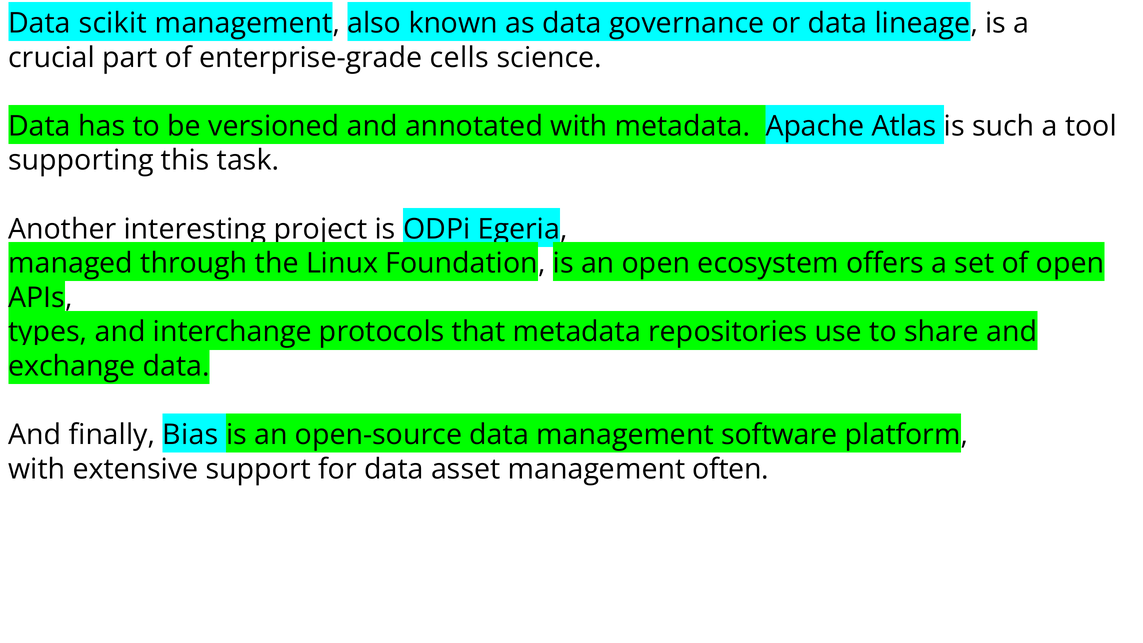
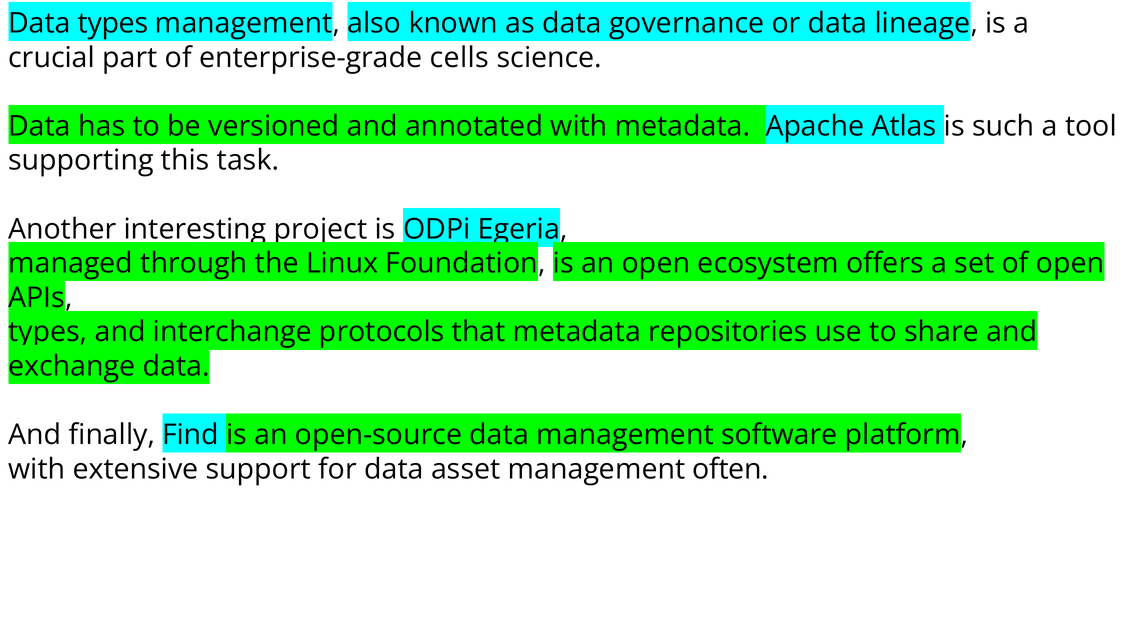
Data scikit: scikit -> types
Bias: Bias -> Find
